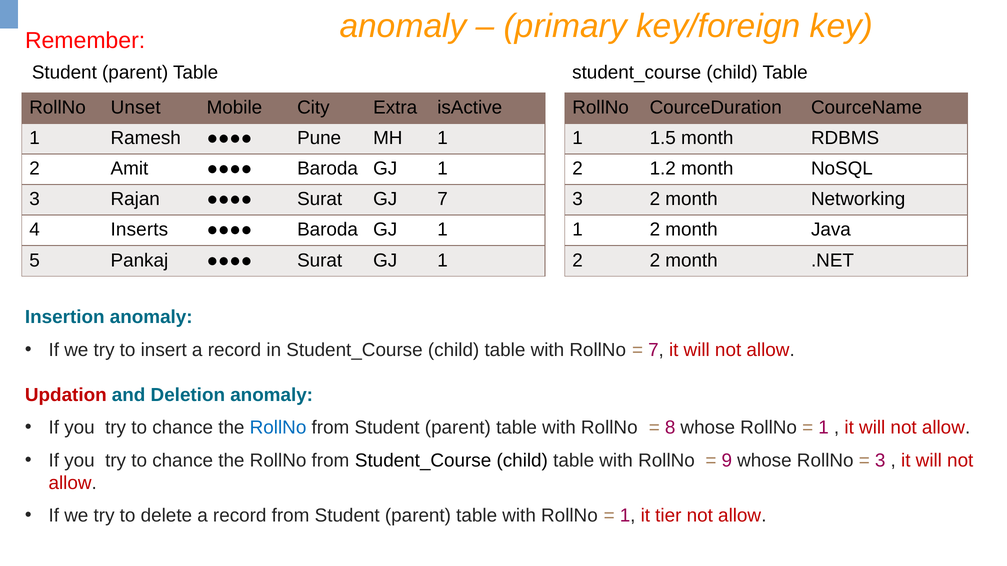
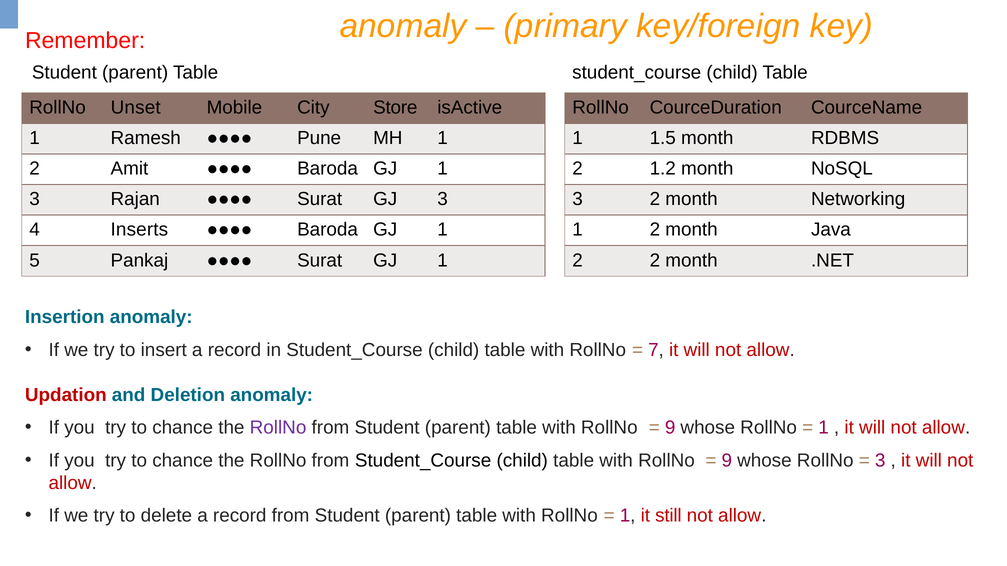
Extra: Extra -> Store
GJ 7: 7 -> 3
RollNo at (278, 428) colour: blue -> purple
8 at (670, 428): 8 -> 9
tier: tier -> still
